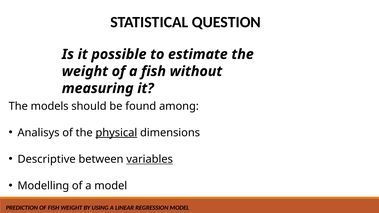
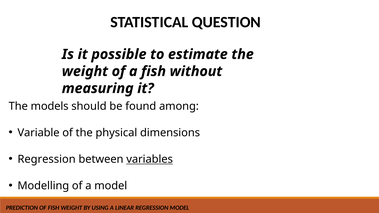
Analisys: Analisys -> Variable
physical underline: present -> none
Descriptive at (47, 159): Descriptive -> Regression
